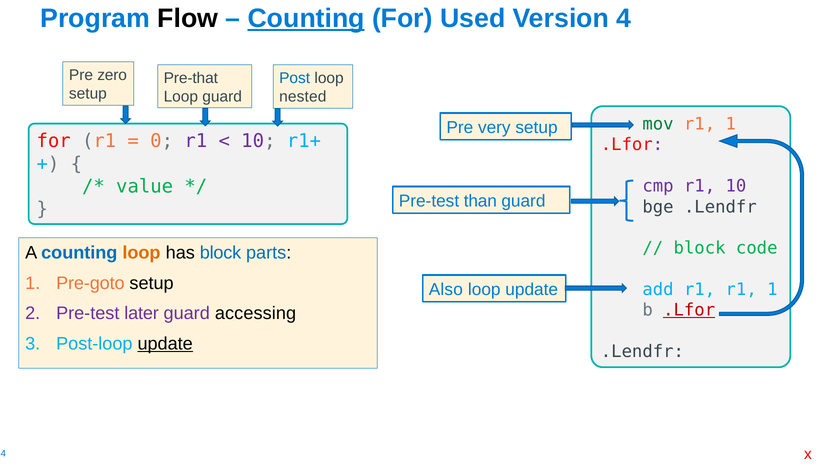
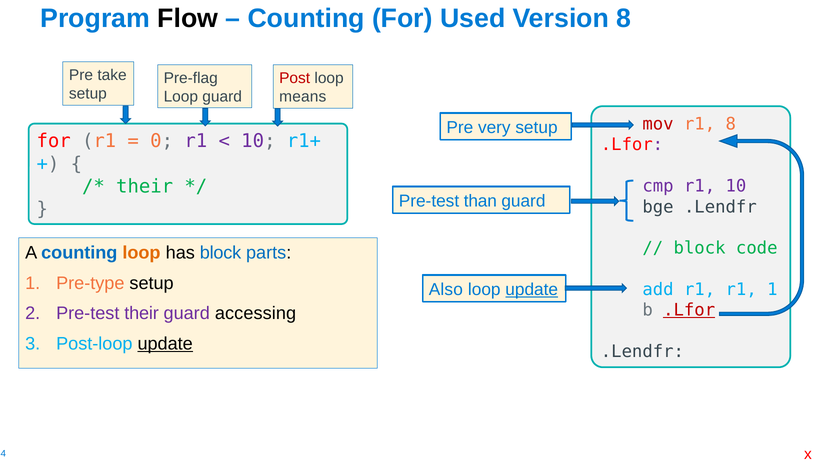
Counting at (306, 19) underline: present -> none
Version 4: 4 -> 8
zero: zero -> take
Pre-that: Pre-that -> Pre-flag
Post colour: blue -> red
nested: nested -> means
mov colour: green -> red
1 at (731, 124): 1 -> 8
value at (145, 187): value -> their
Pre-goto: Pre-goto -> Pre-type
update at (532, 290) underline: none -> present
Pre-test later: later -> their
